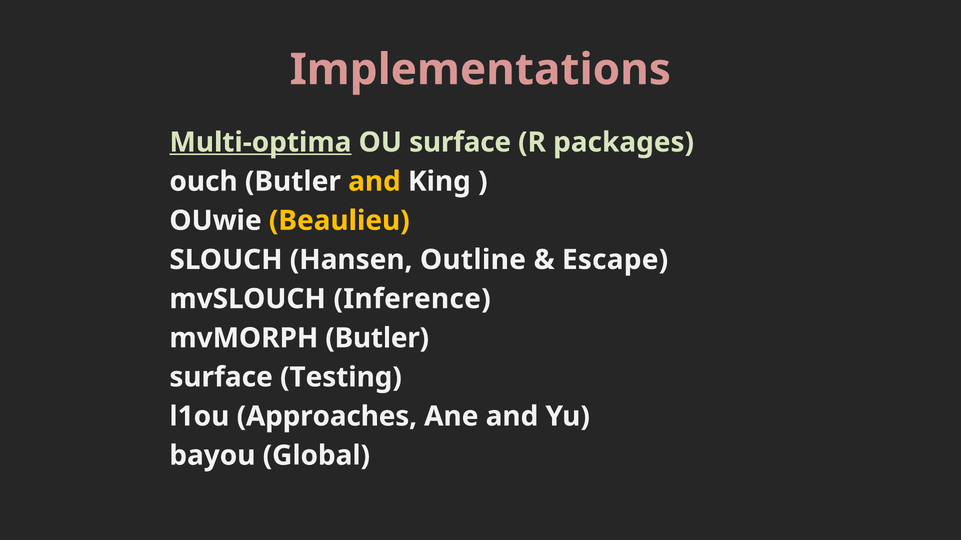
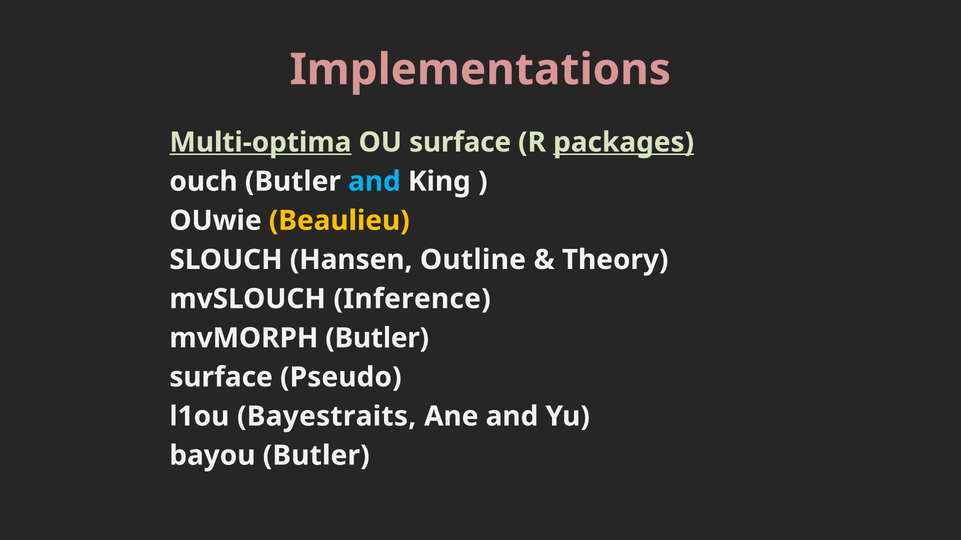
packages underline: none -> present
and at (374, 182) colour: yellow -> light blue
Escape: Escape -> Theory
Testing: Testing -> Pseudo
Approaches: Approaches -> Bayestraits
bayou Global: Global -> Butler
